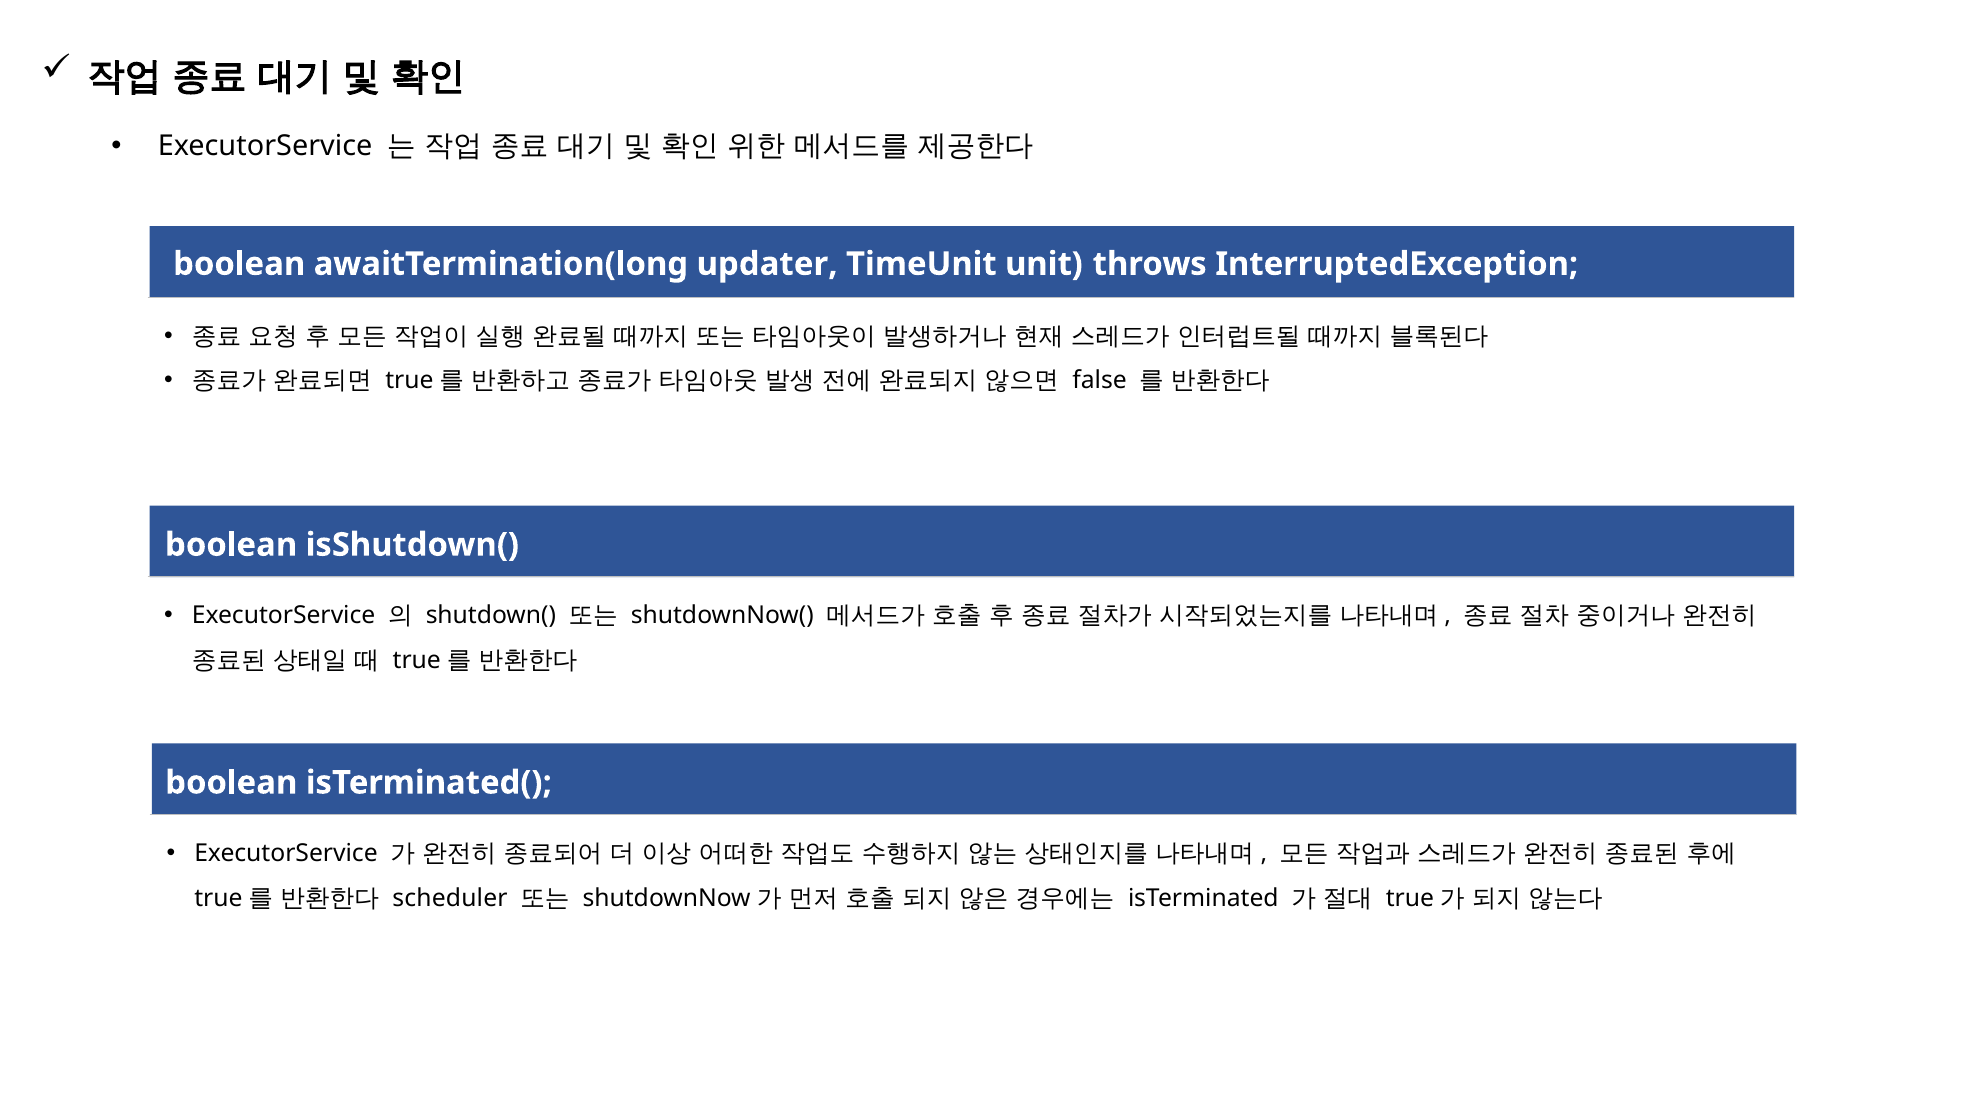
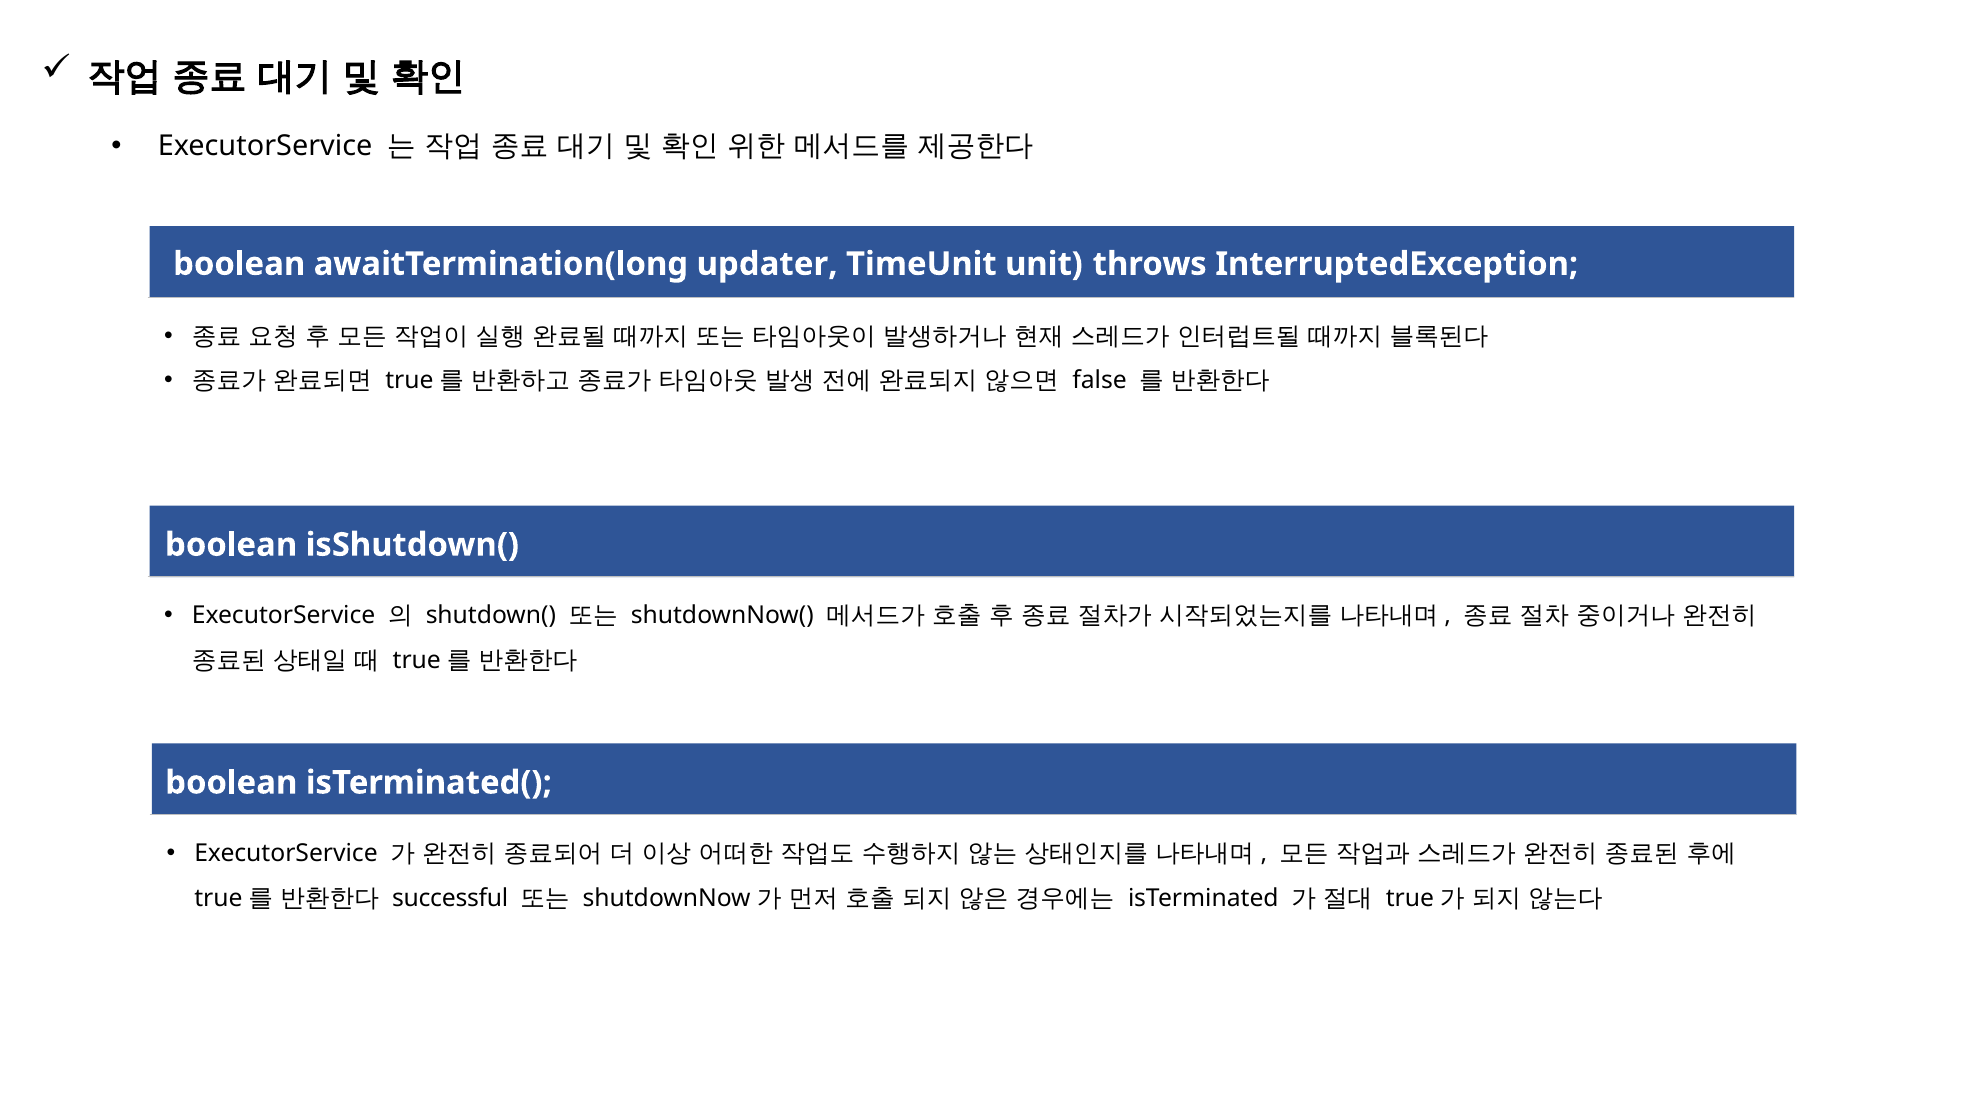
scheduler: scheduler -> successful
